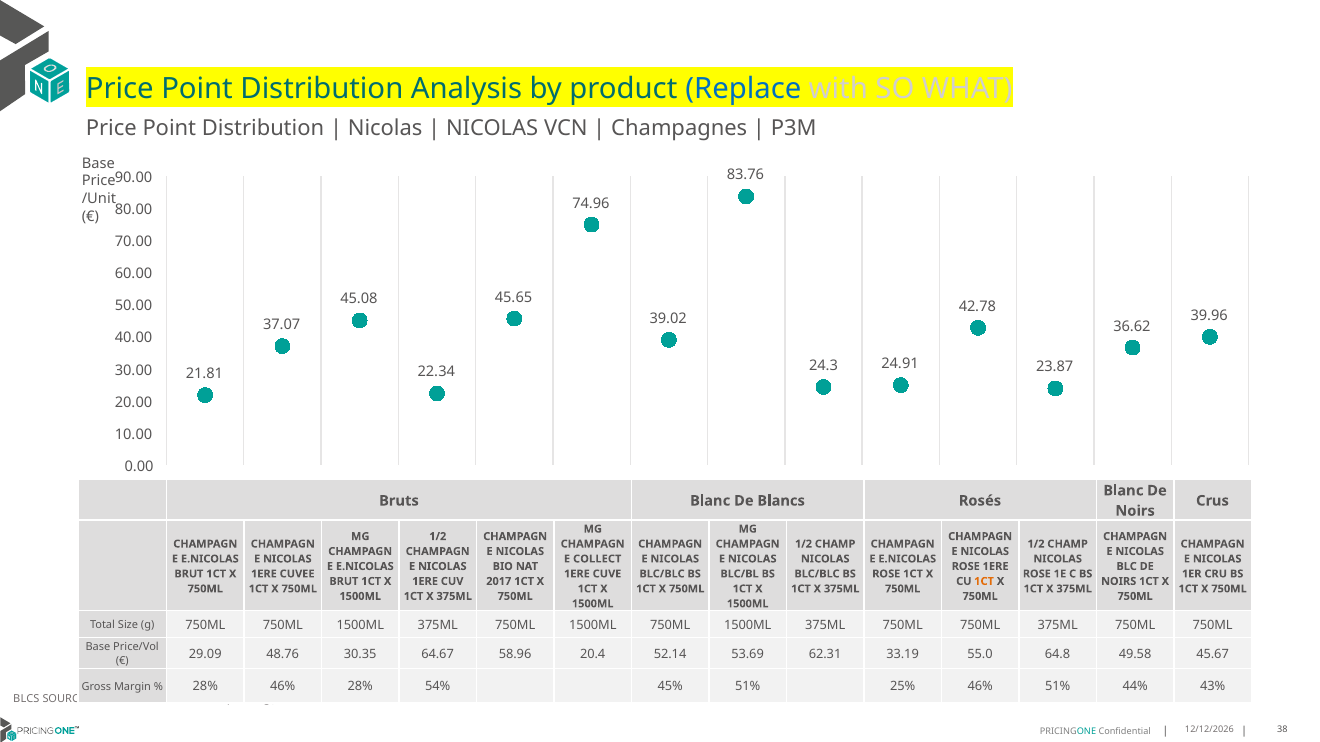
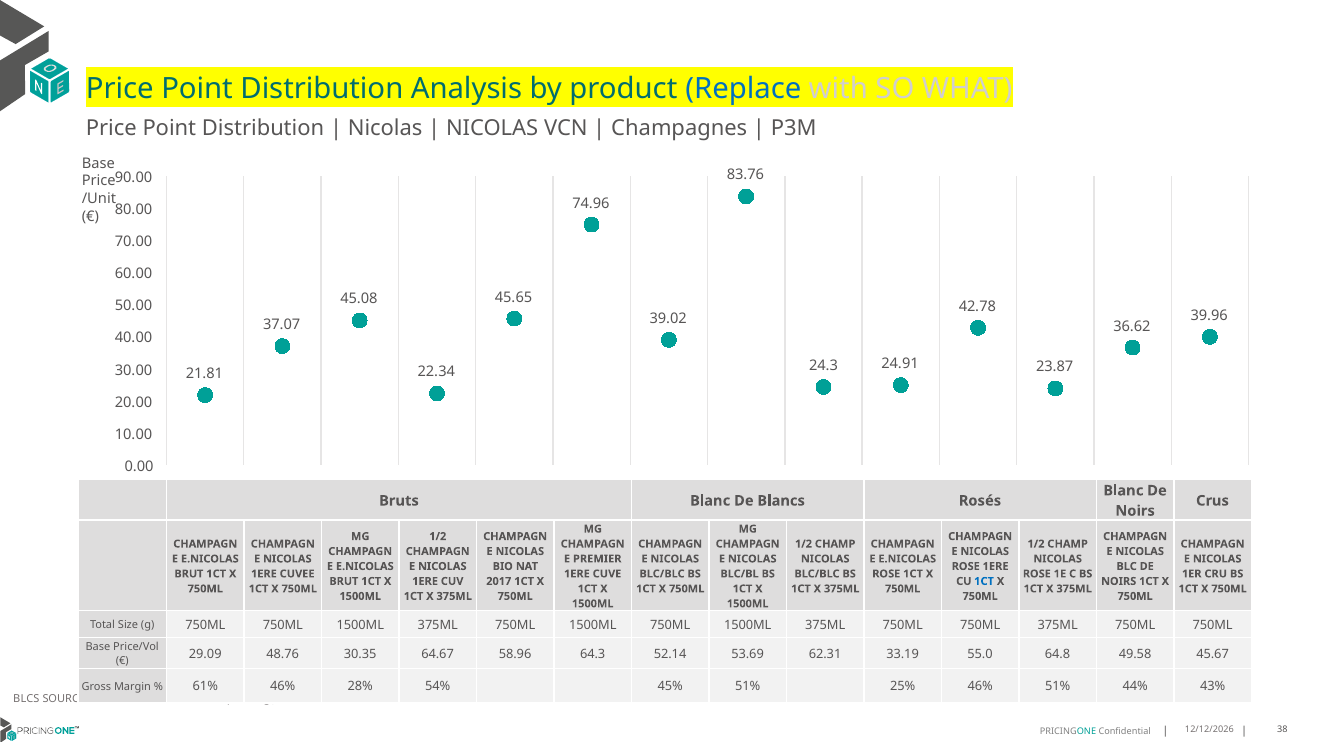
COLLECT: COLLECT -> PREMIER
1CT at (984, 582) colour: orange -> blue
20.4: 20.4 -> 64.3
28% at (205, 687): 28% -> 61%
